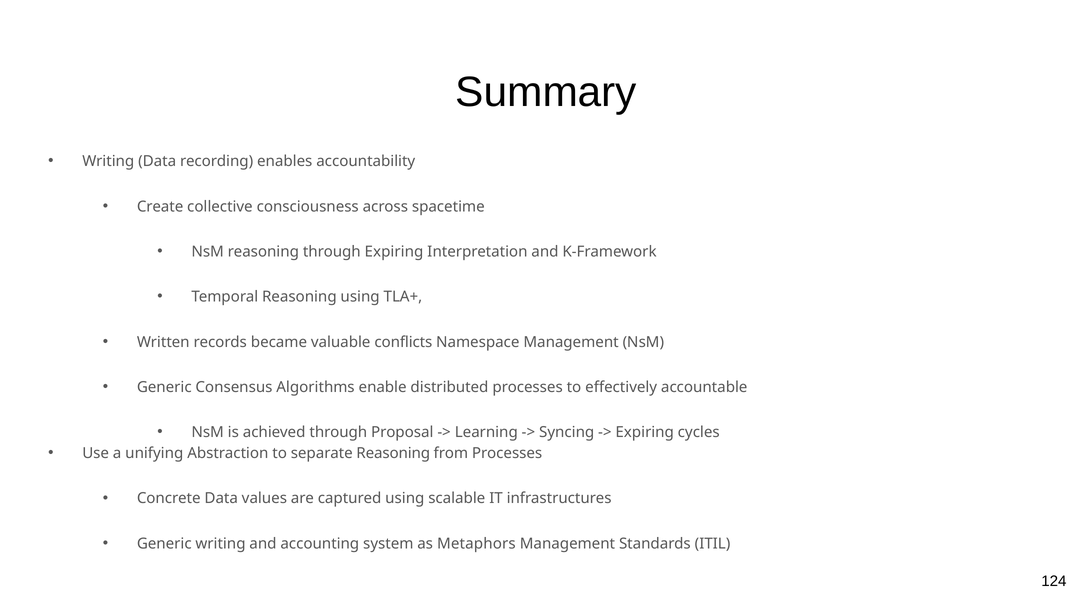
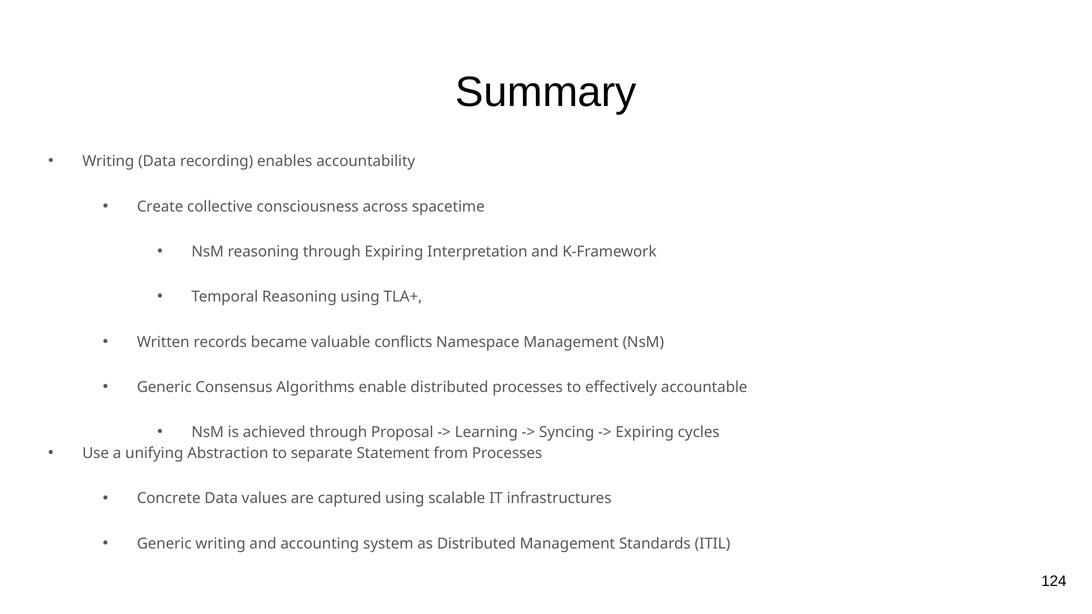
separate Reasoning: Reasoning -> Statement
as Metaphors: Metaphors -> Distributed
